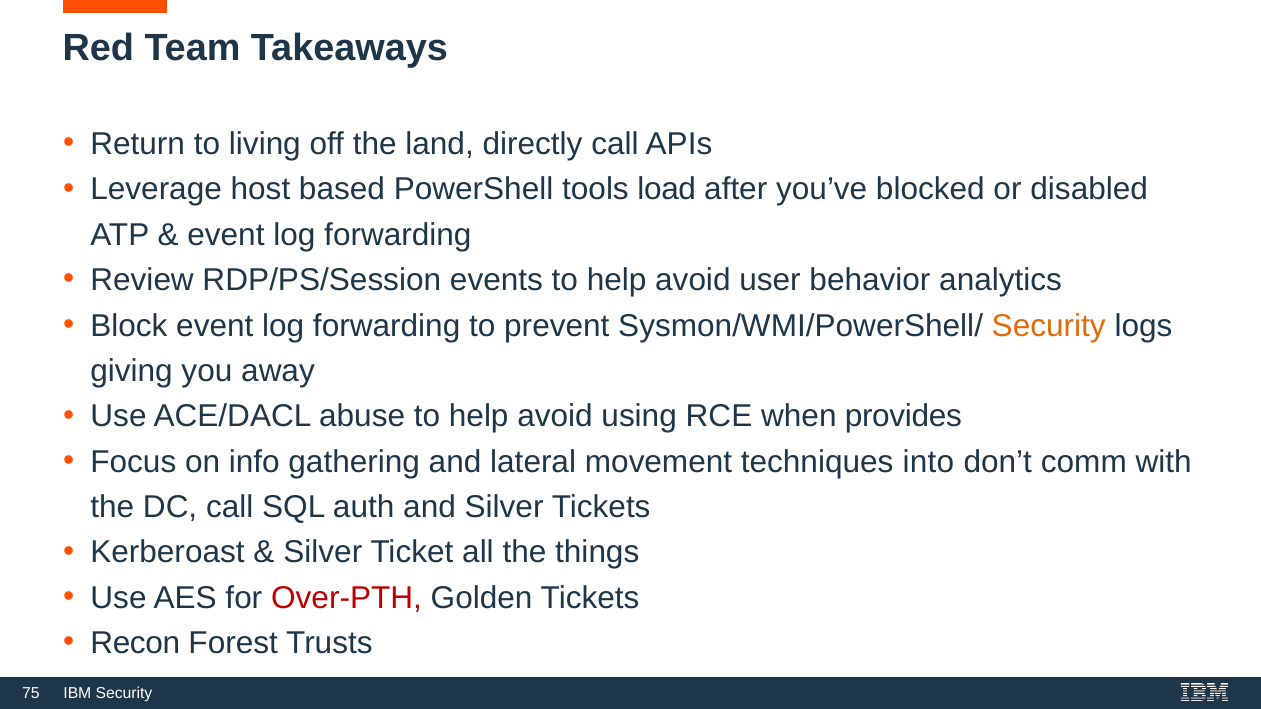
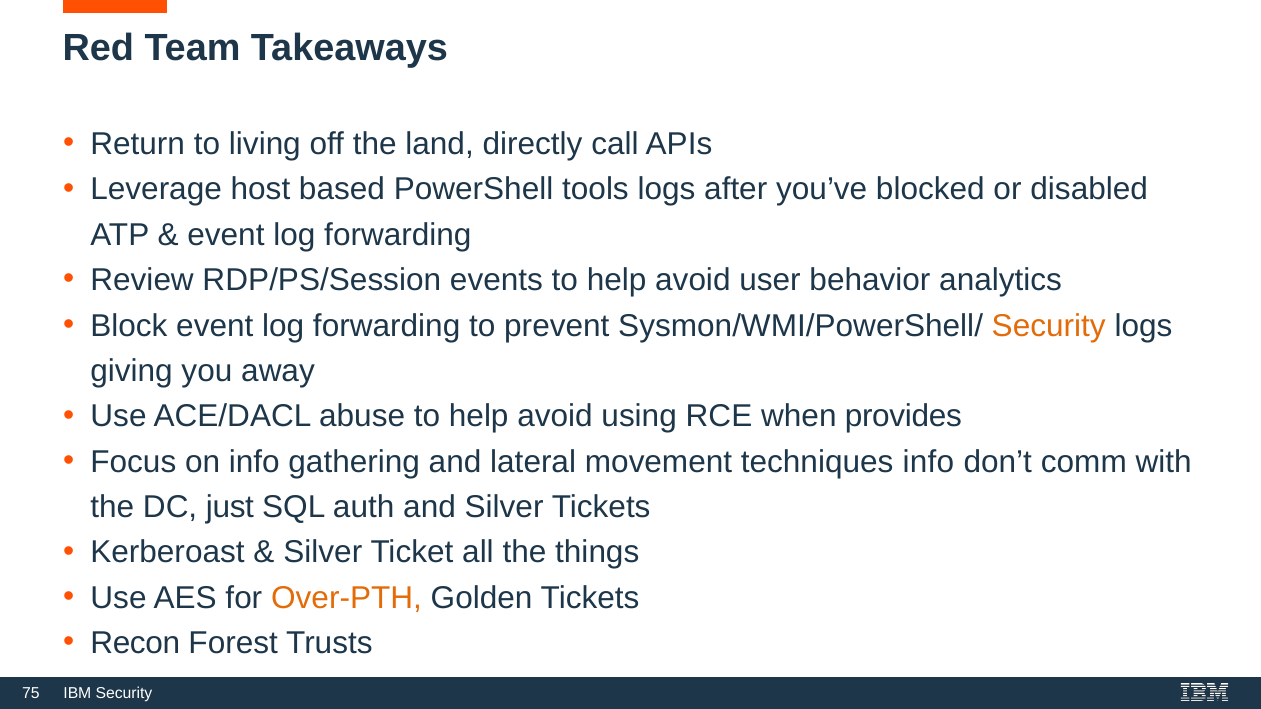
tools load: load -> logs
techniques into: into -> info
DC call: call -> just
Over-PTH colour: red -> orange
